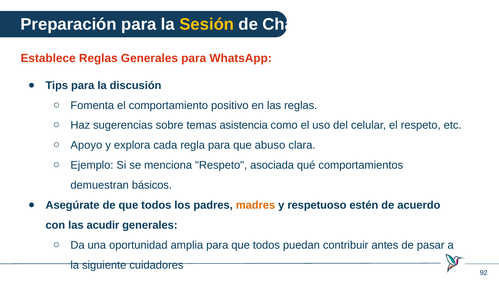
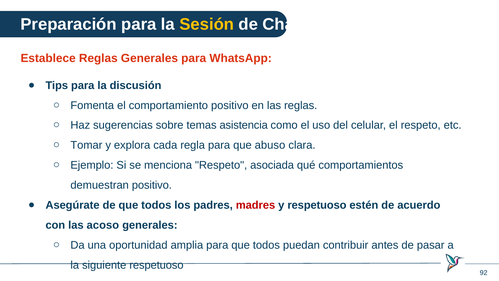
Apoyo: Apoyo -> Tomar
demuestran básicos: básicos -> positivo
madres colour: orange -> red
acudir: acudir -> acoso
siguiente cuidadores: cuidadores -> respetuoso
